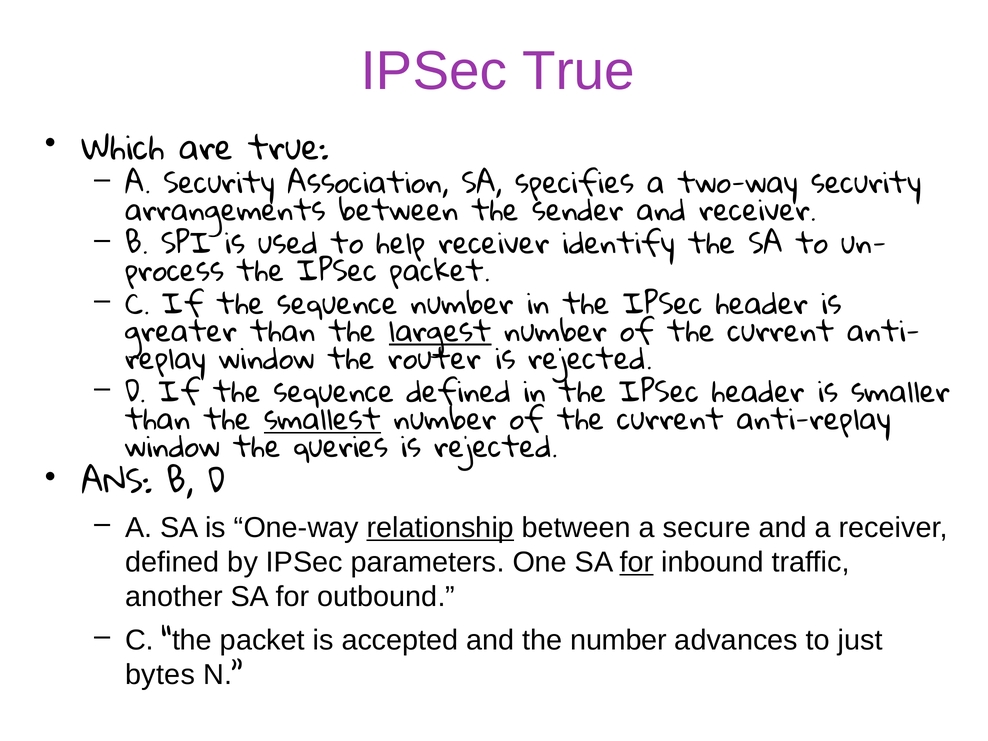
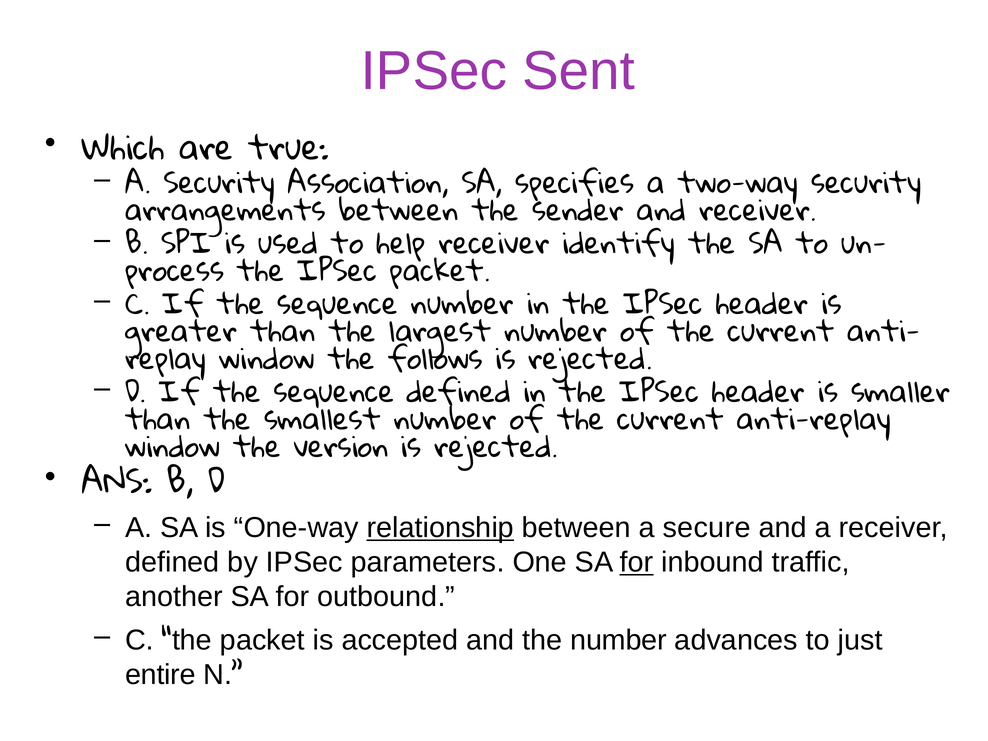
IPSec True: True -> Sent
largest underline: present -> none
router: router -> follows
smallest underline: present -> none
queries: queries -> version
bytes: bytes -> entire
